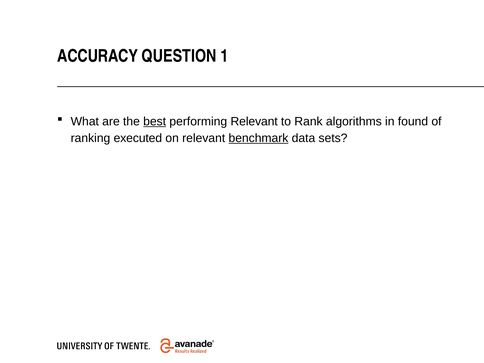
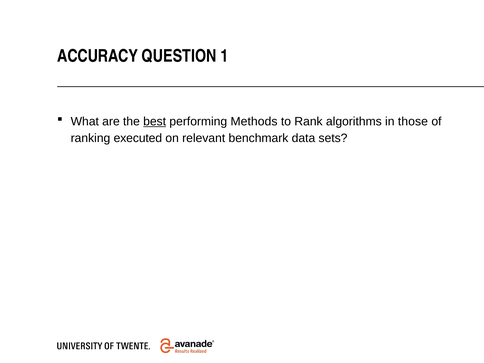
performing Relevant: Relevant -> Methods
found: found -> those
benchmark underline: present -> none
